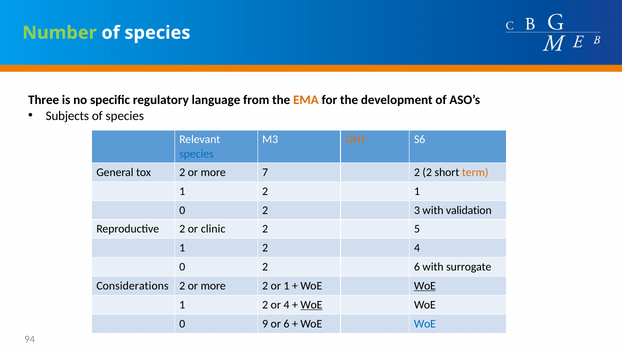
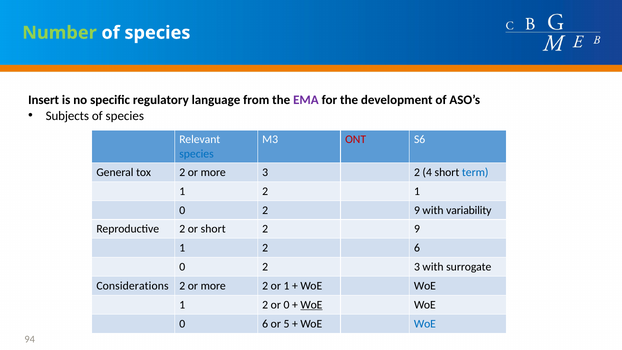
Three: Three -> Insert
EMA colour: orange -> purple
ONT colour: orange -> red
more 7: 7 -> 3
2 2: 2 -> 4
term colour: orange -> blue
0 2 3: 3 -> 9
validation: validation -> variability
or clinic: clinic -> short
5 at (417, 229): 5 -> 9
2 4: 4 -> 6
2 6: 6 -> 3
WoE at (425, 286) underline: present -> none
or 4: 4 -> 0
0 9: 9 -> 6
or 6: 6 -> 5
